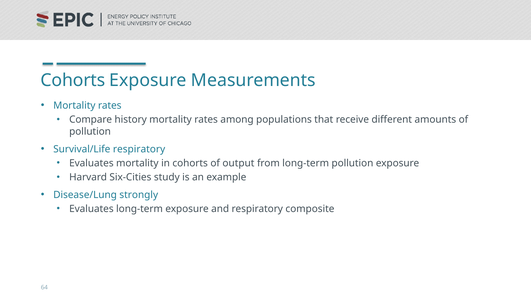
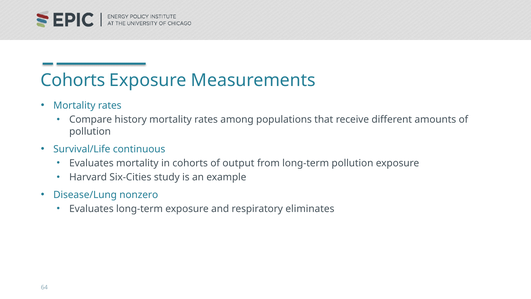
Survival/Life respiratory: respiratory -> continuous
strongly: strongly -> nonzero
composite: composite -> eliminates
